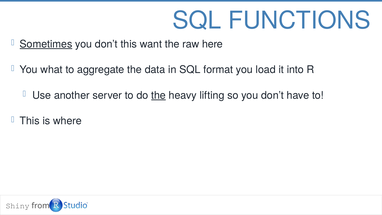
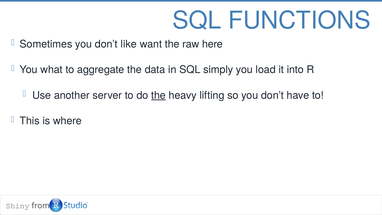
Sometimes underline: present -> none
don’t this: this -> like
format: format -> simply
